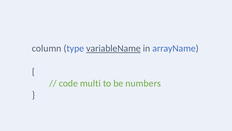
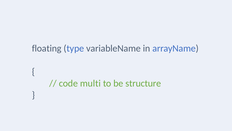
column: column -> floating
variableName underline: present -> none
numbers: numbers -> structure
